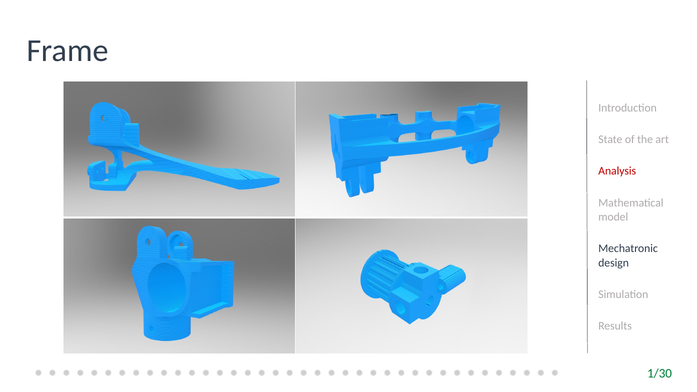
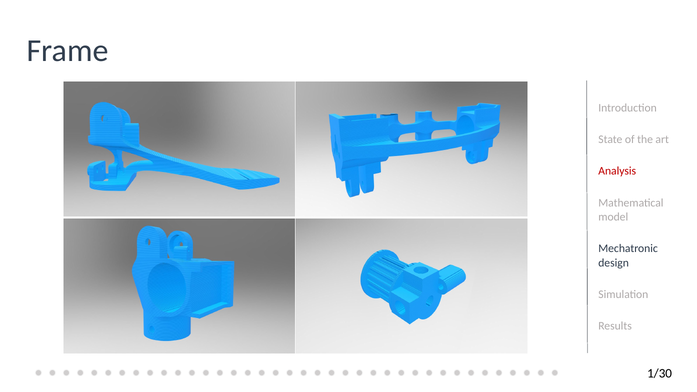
1/30 colour: green -> black
